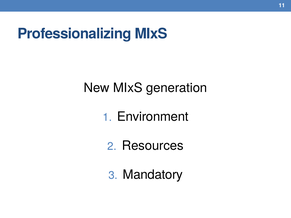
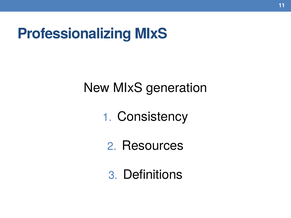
Environment: Environment -> Consistency
Mandatory: Mandatory -> Definitions
